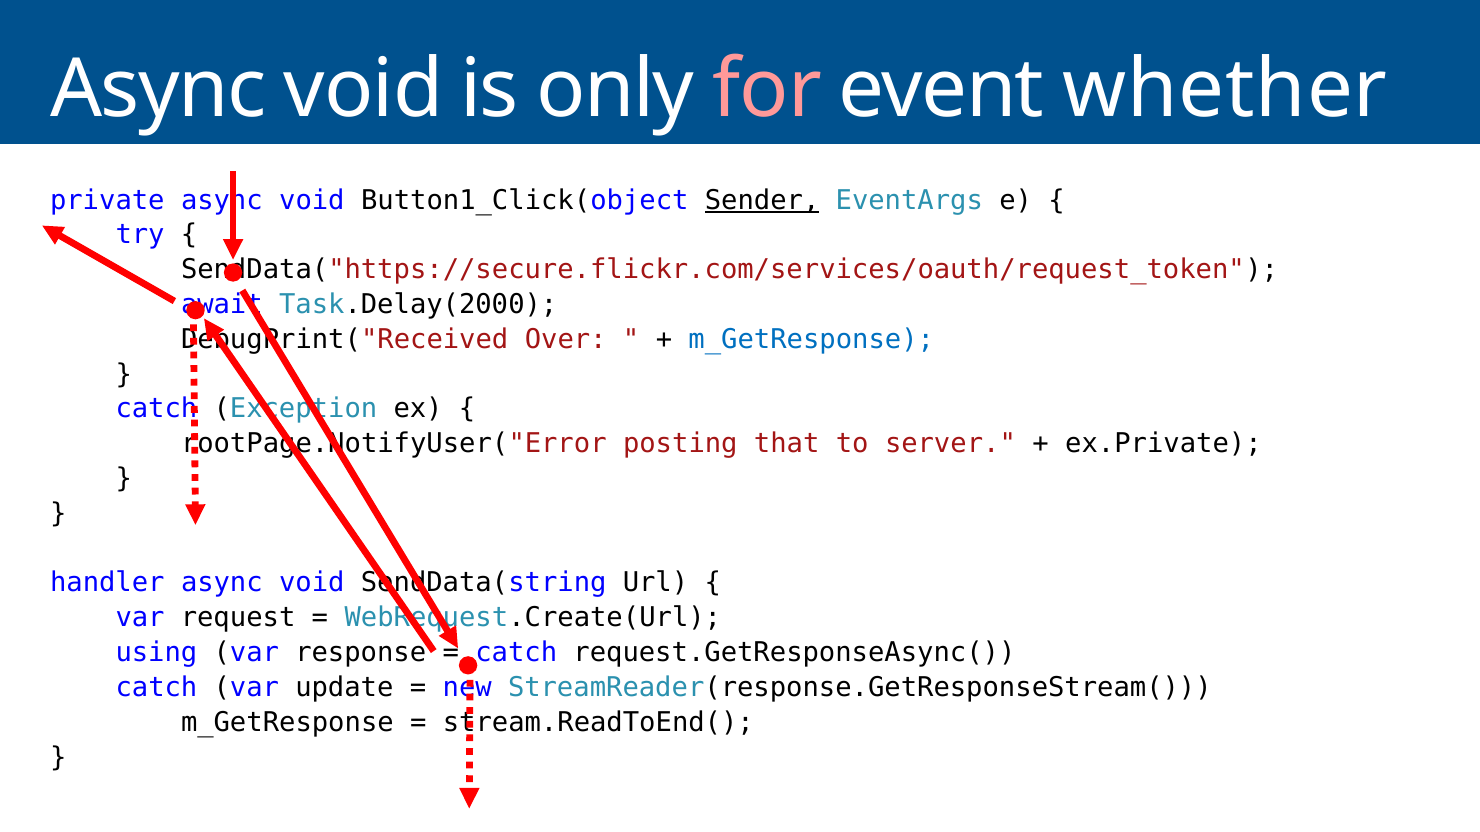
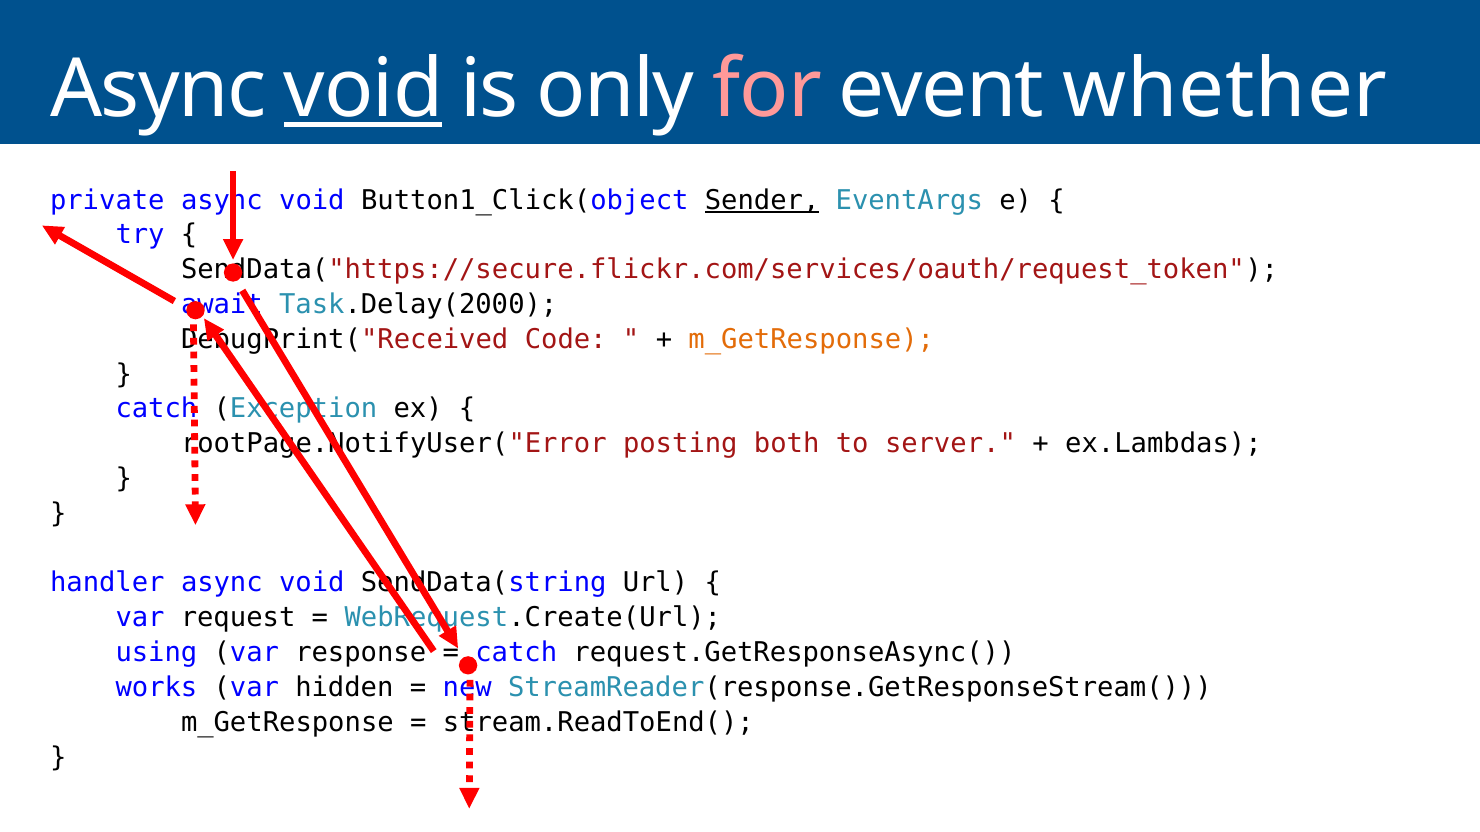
void at (364, 90) underline: none -> present
Over: Over -> Code
m_GetResponse at (811, 339) colour: blue -> orange
that: that -> both
ex.Private: ex.Private -> ex.Lambdas
catch at (156, 688): catch -> works
update: update -> hidden
